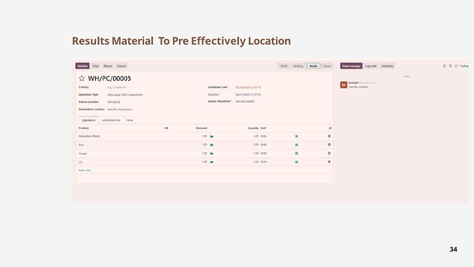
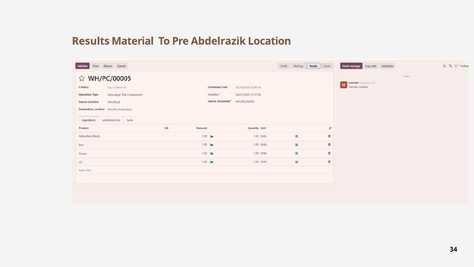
Effectively: Effectively -> Abdelrazik
